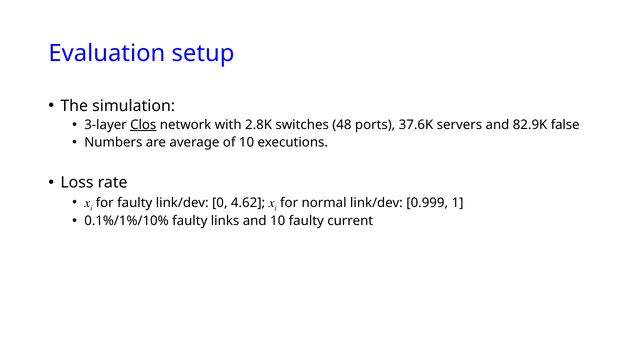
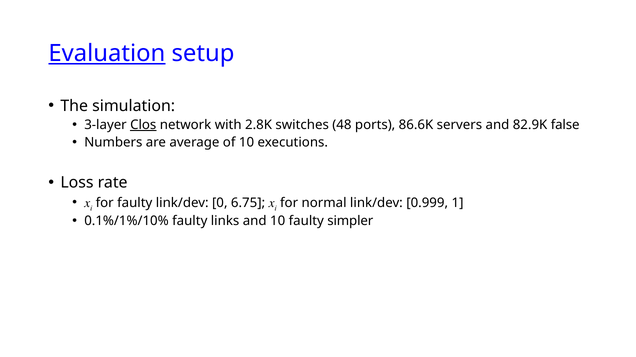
Evaluation underline: none -> present
37.6K: 37.6K -> 86.6K
4.62: 4.62 -> 6.75
current: current -> simpler
